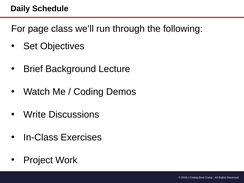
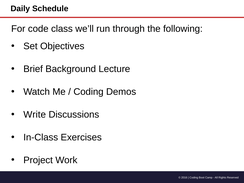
page: page -> code
